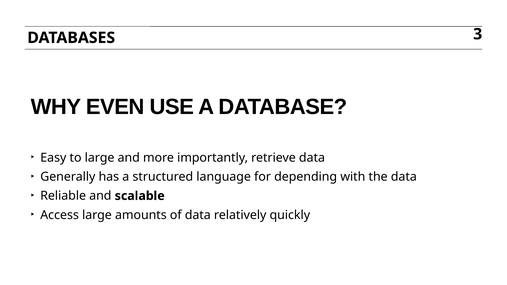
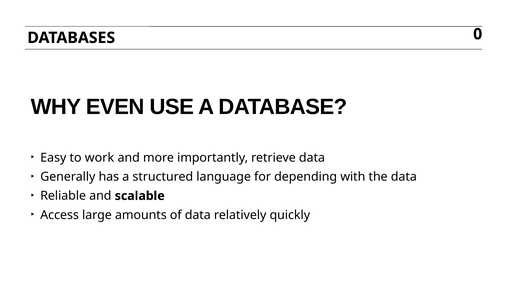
3: 3 -> 0
to large: large -> work
